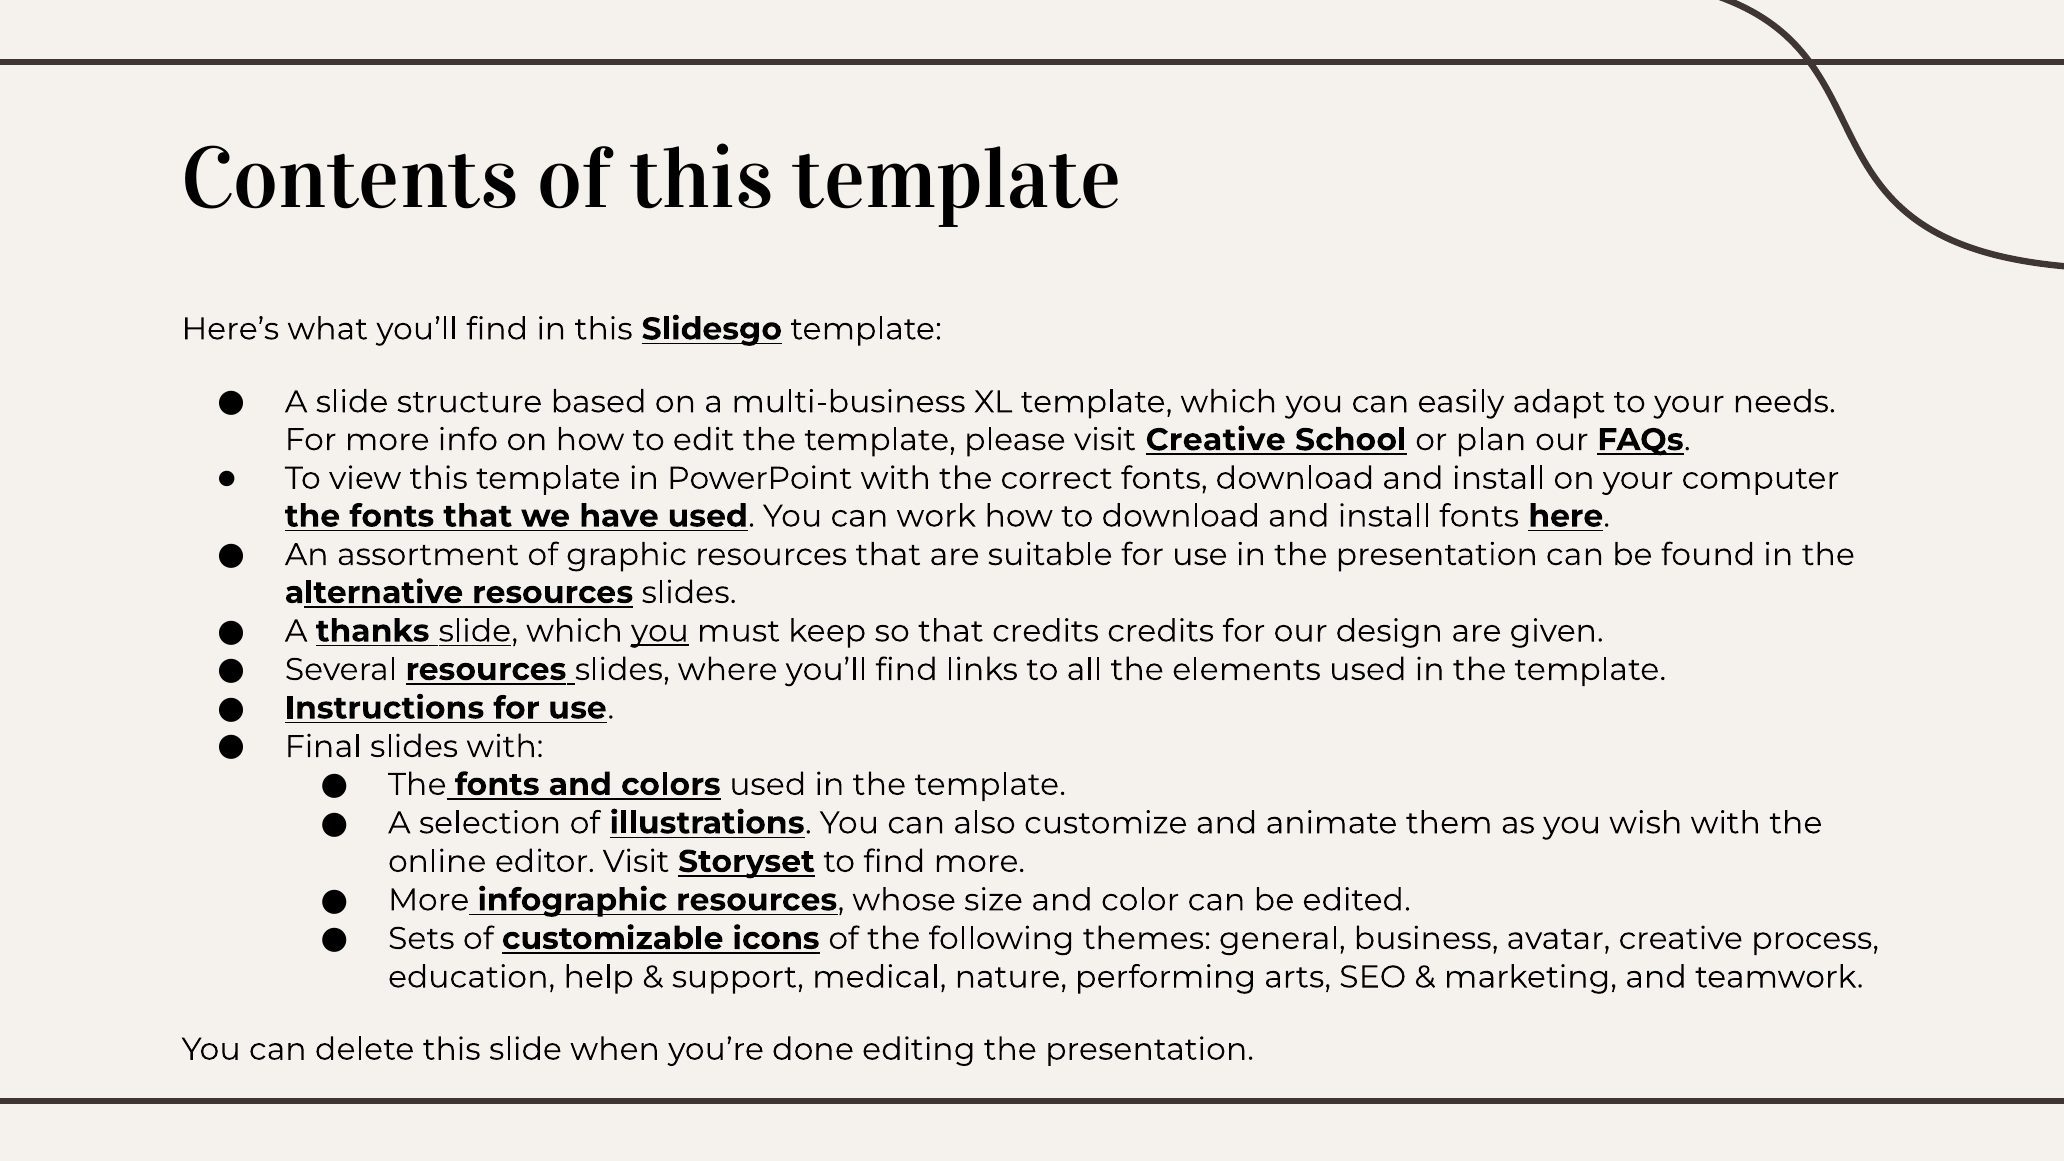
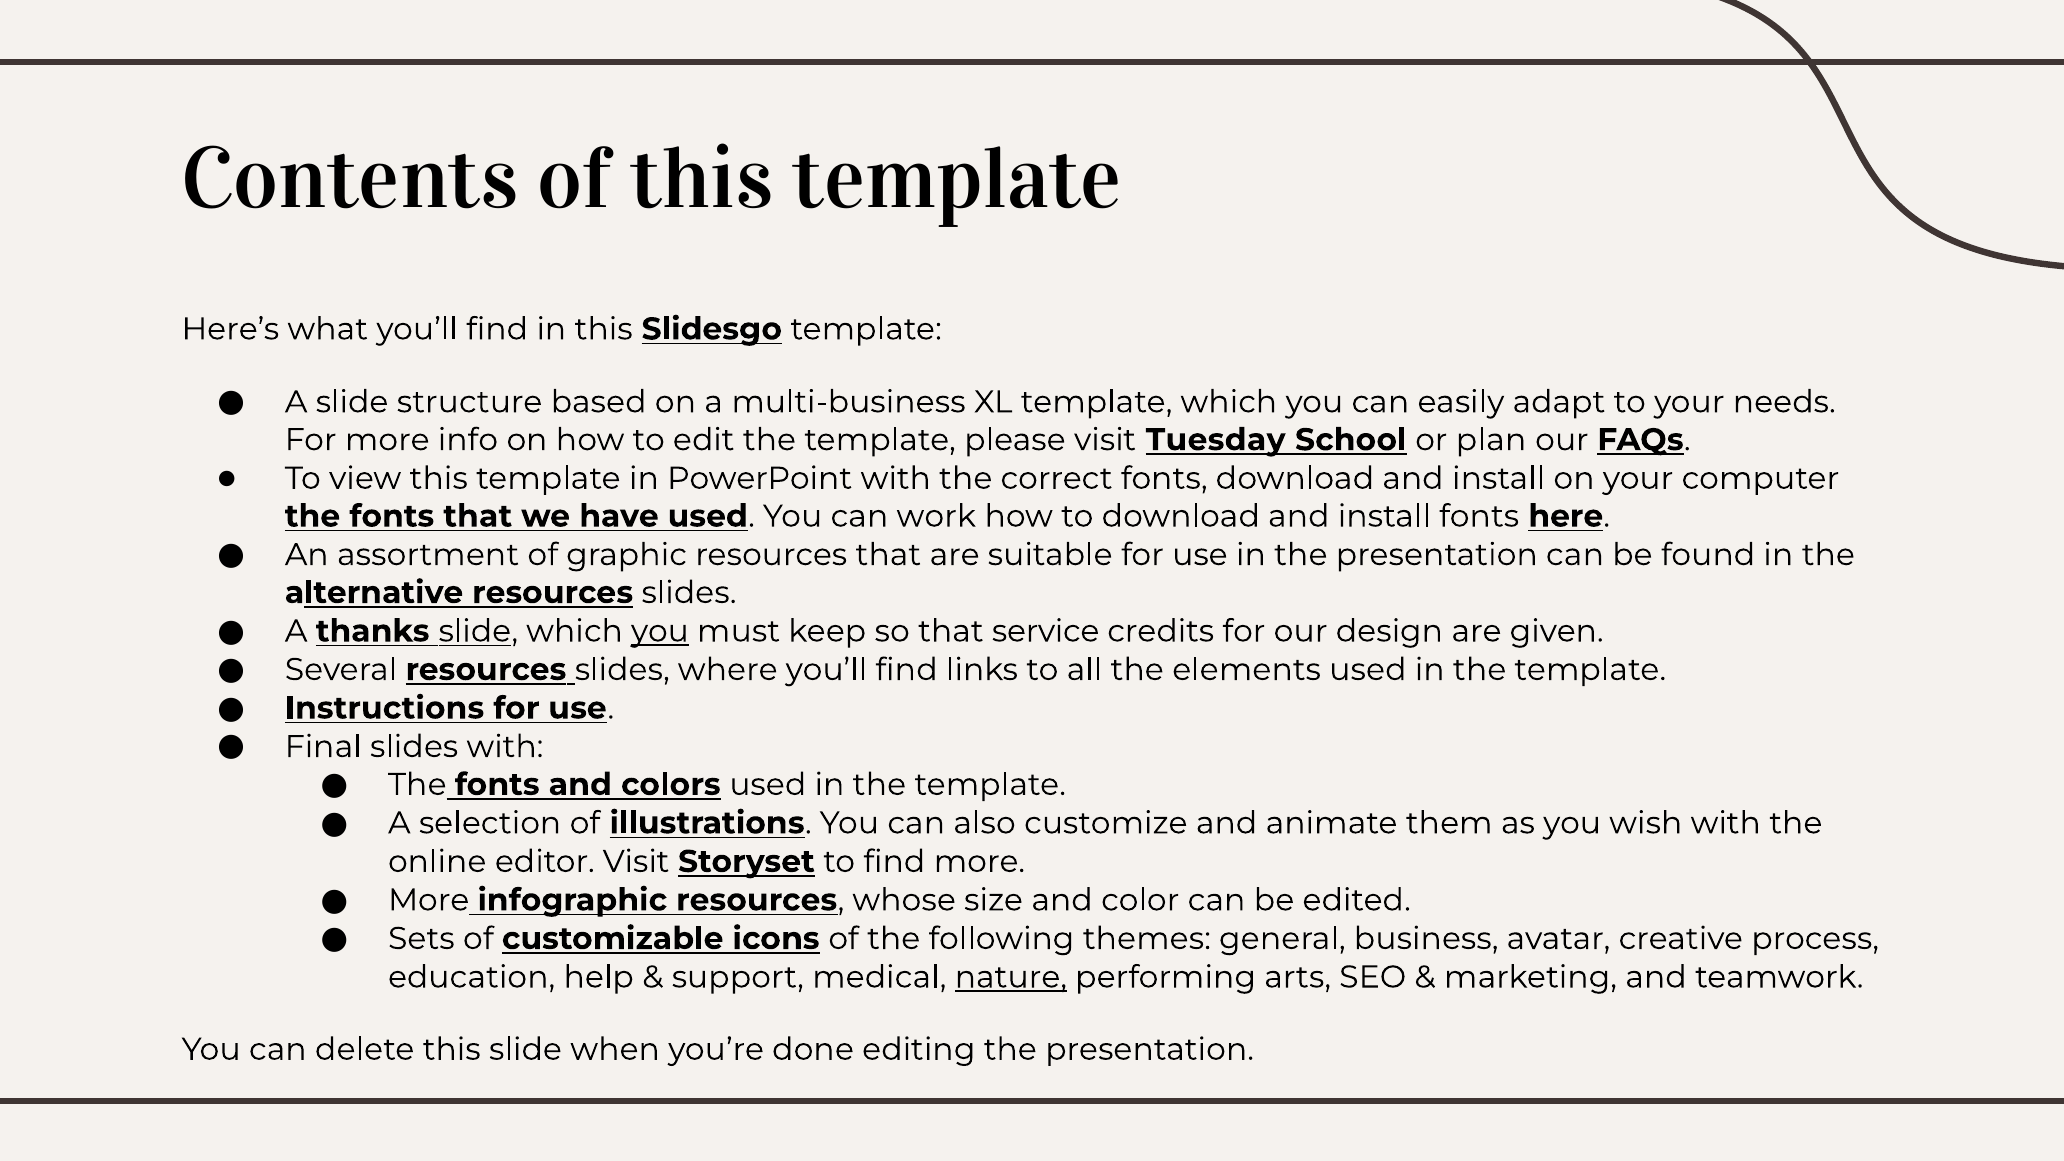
visit Creative: Creative -> Tuesday
that credits: credits -> service
nature underline: none -> present
